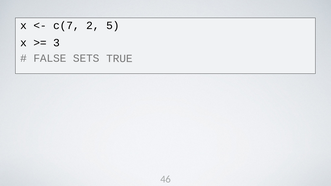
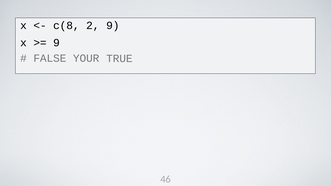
c(7: c(7 -> c(8
2 5: 5 -> 9
3 at (56, 43): 3 -> 9
SETS: SETS -> YOUR
